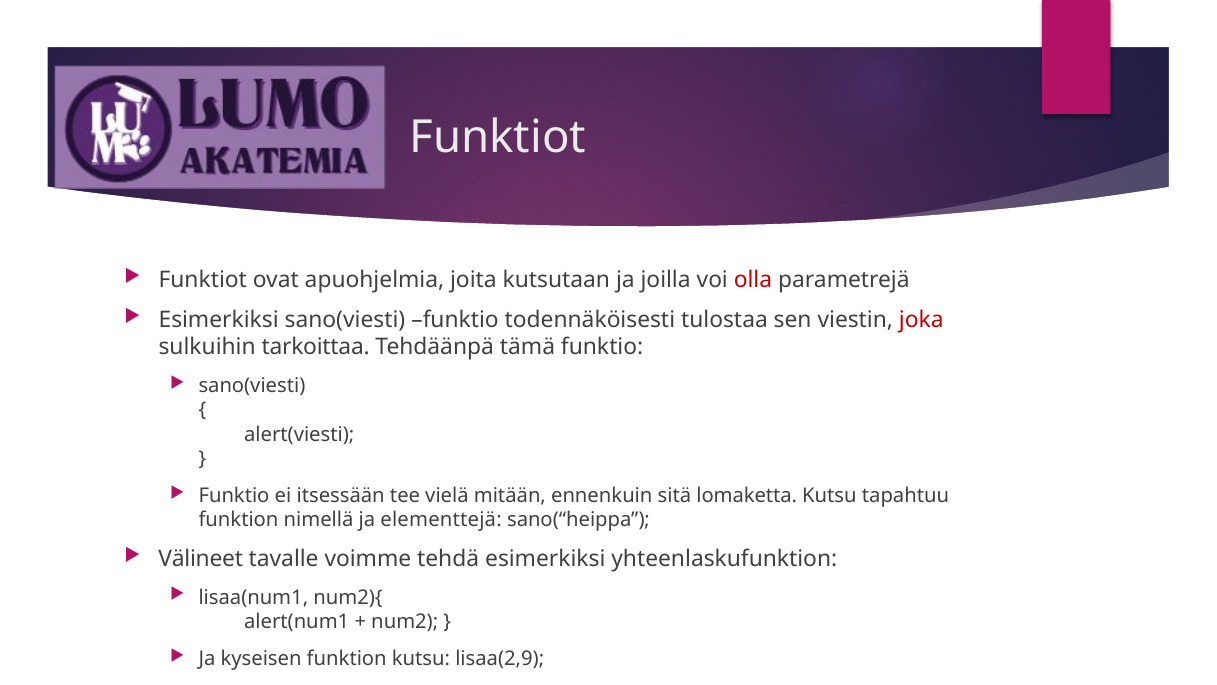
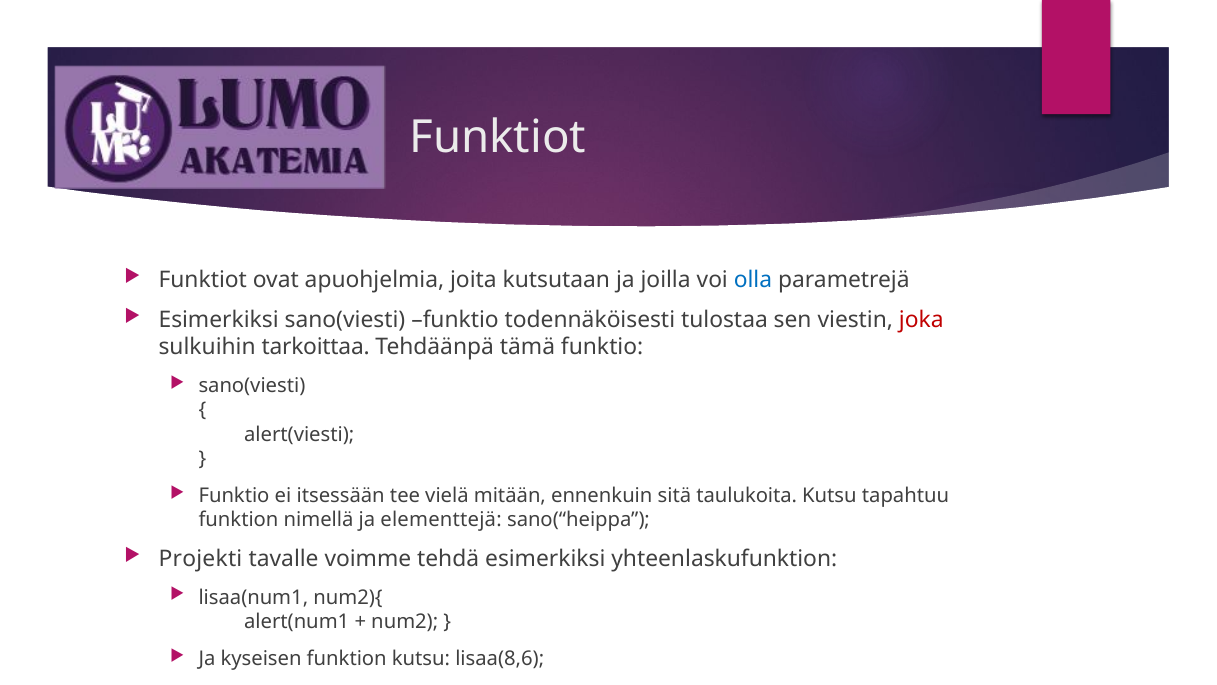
olla colour: red -> blue
lomaketta: lomaketta -> taulukoita
Välineet: Välineet -> Projekti
lisaa(2,9: lisaa(2,9 -> lisaa(8,6
